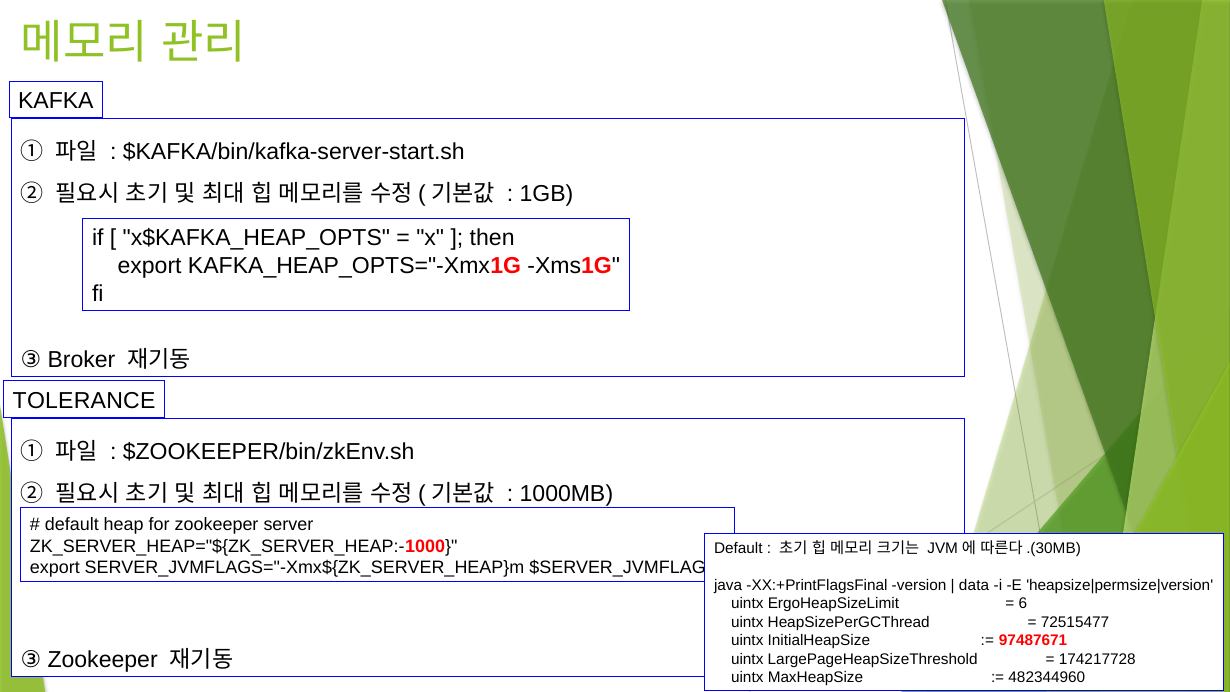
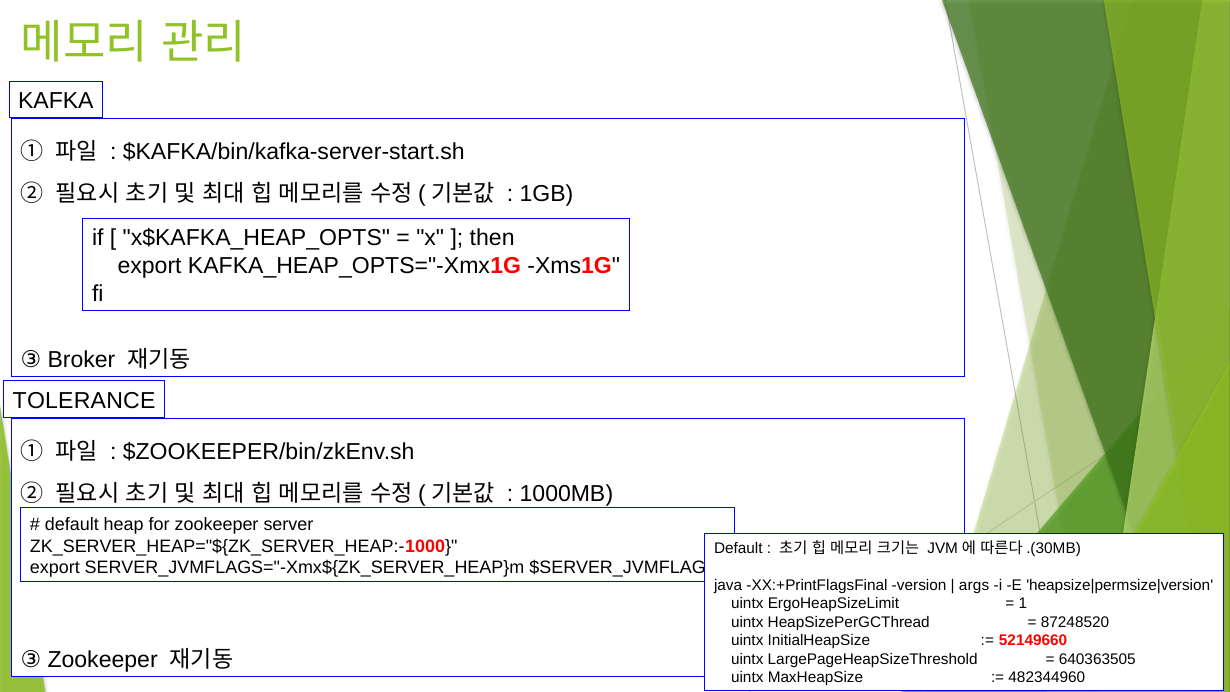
data: data -> args
6: 6 -> 1
72515477: 72515477 -> 87248520
97487671: 97487671 -> 52149660
174217728: 174217728 -> 640363505
